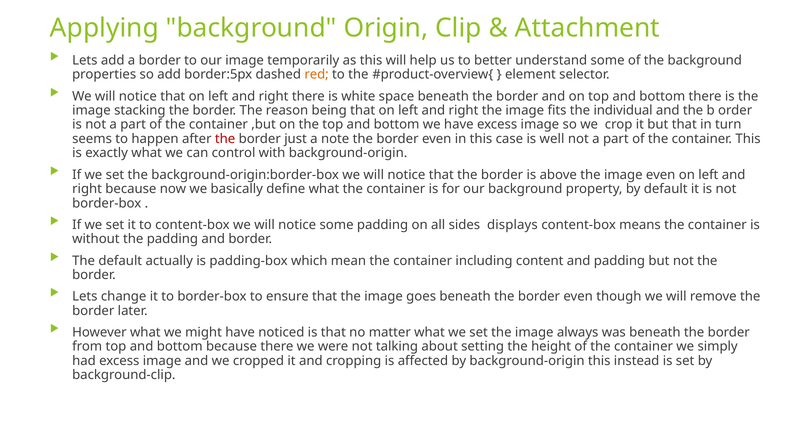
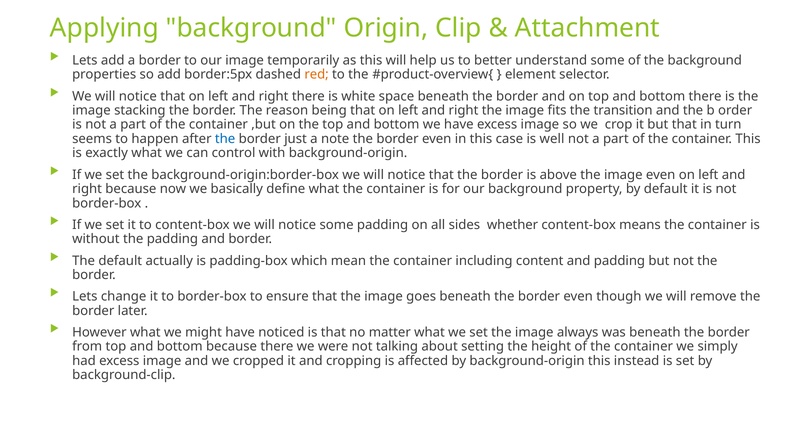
individual: individual -> transition
the at (225, 139) colour: red -> blue
displays: displays -> whether
